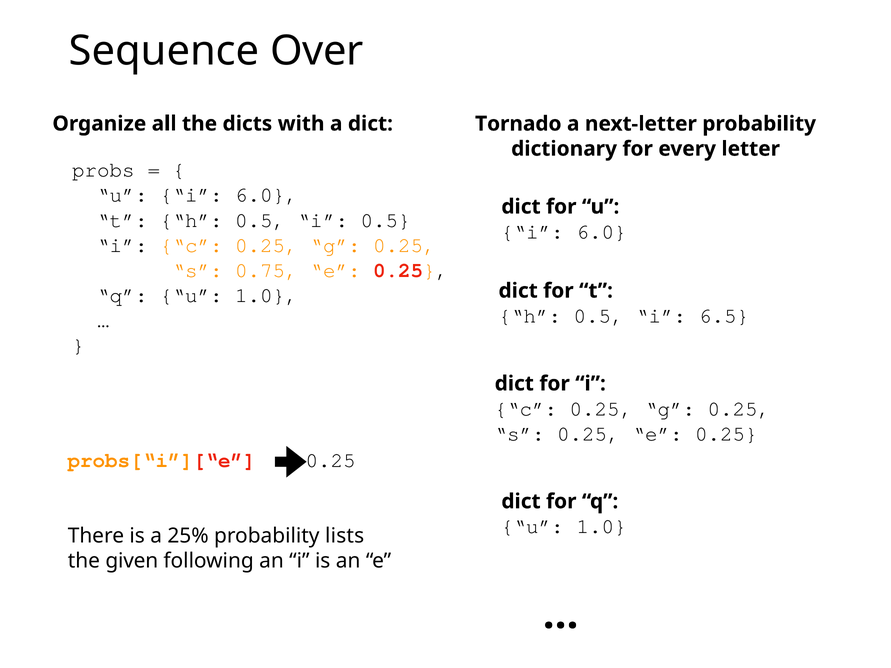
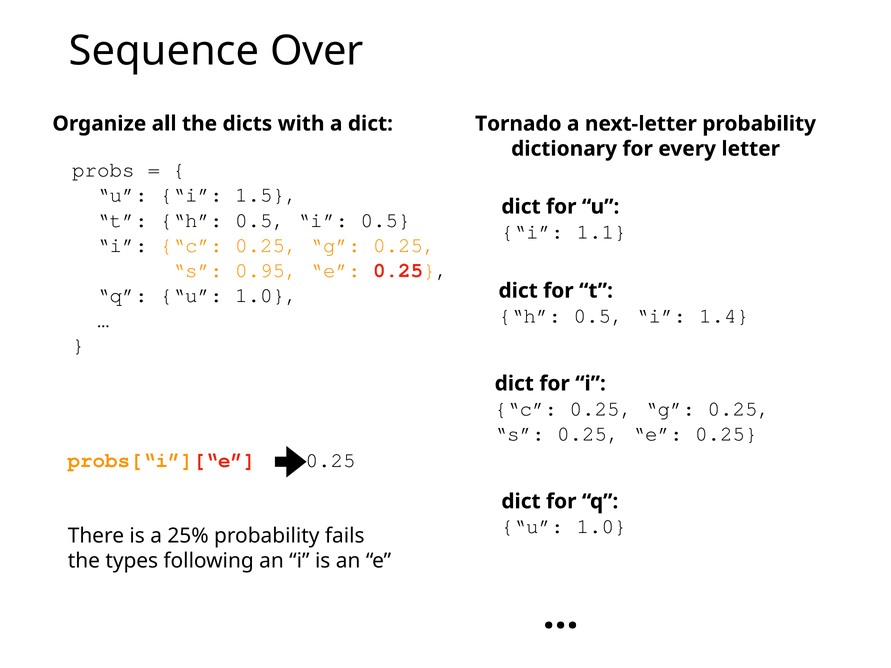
6.0 at (267, 195): 6.0 -> 1.5
6.0 at (602, 232): 6.0 -> 1.1
0.75: 0.75 -> 0.95
6.5: 6.5 -> 1.4
lists: lists -> fails
given: given -> types
